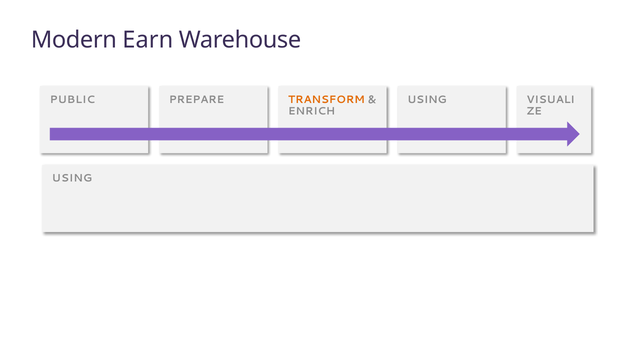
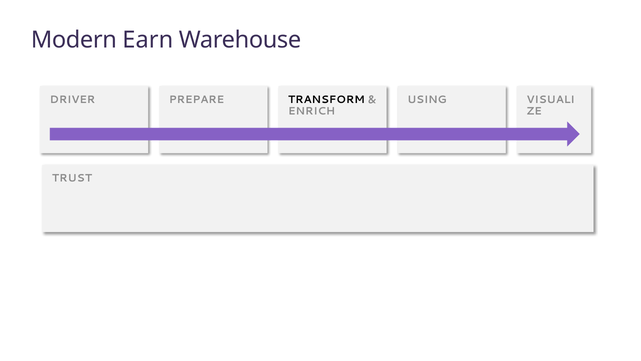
PUBLIC: PUBLIC -> DRIVER
TRANSFORM colour: orange -> black
USING at (72, 178): USING -> TRUST
